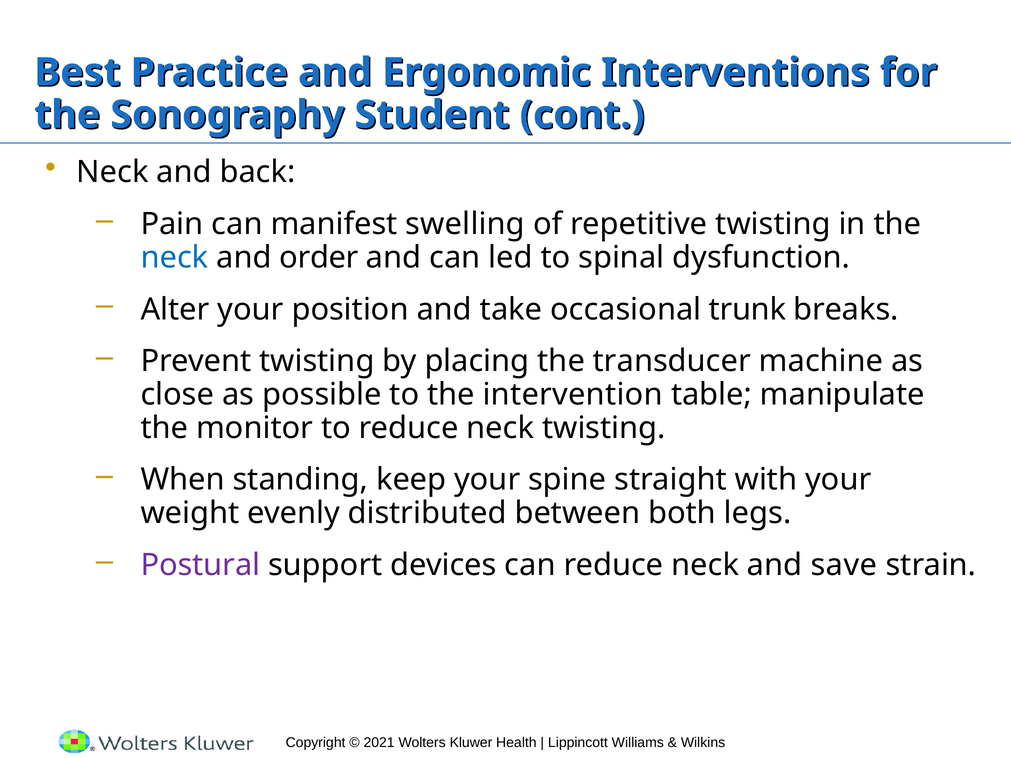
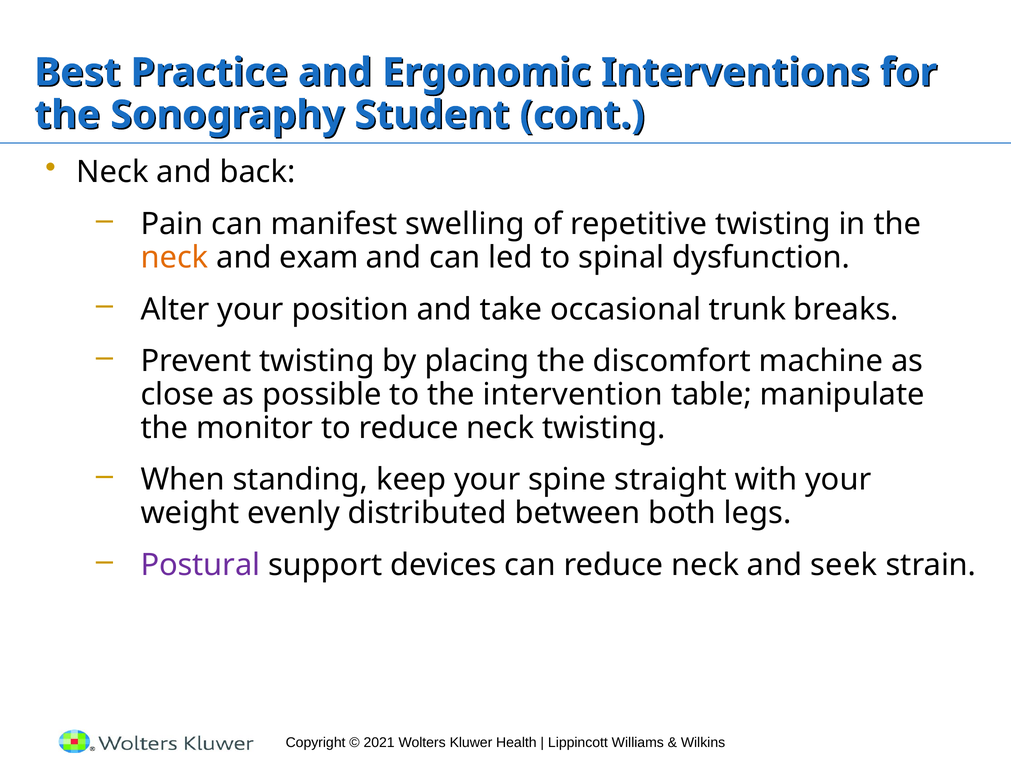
neck at (174, 258) colour: blue -> orange
order: order -> exam
transducer: transducer -> discomfort
save: save -> seek
